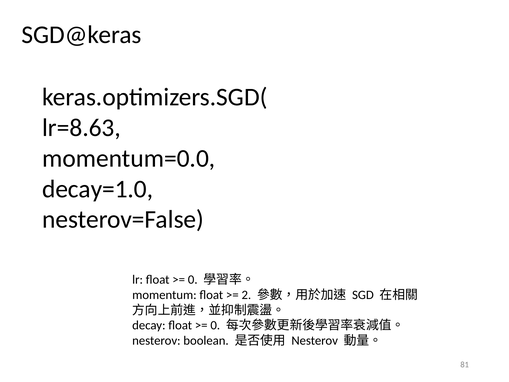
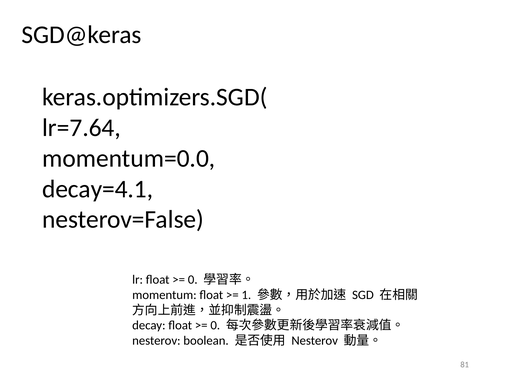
lr=8.63: lr=8.63 -> lr=7.64
decay=1.0: decay=1.0 -> decay=4.1
2: 2 -> 1
